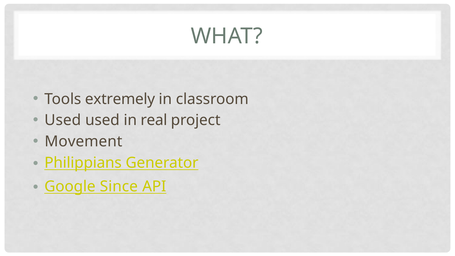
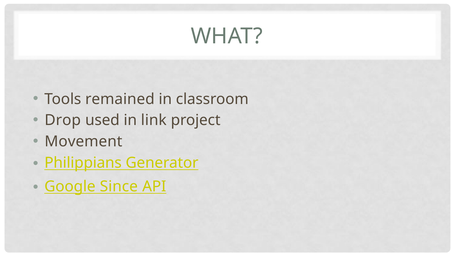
extremely: extremely -> remained
Used at (63, 120): Used -> Drop
real: real -> link
